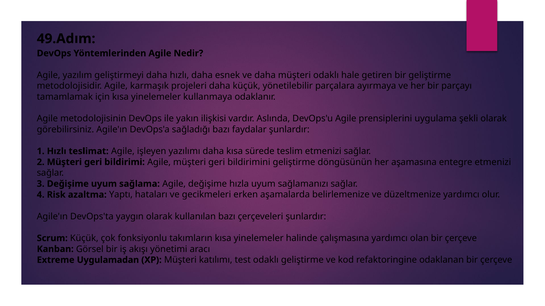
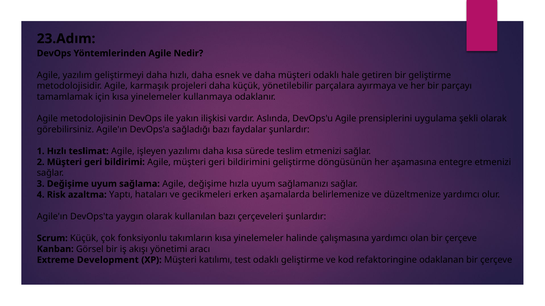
49.Adım: 49.Adım -> 23.Adım
Uygulamadan: Uygulamadan -> Development
